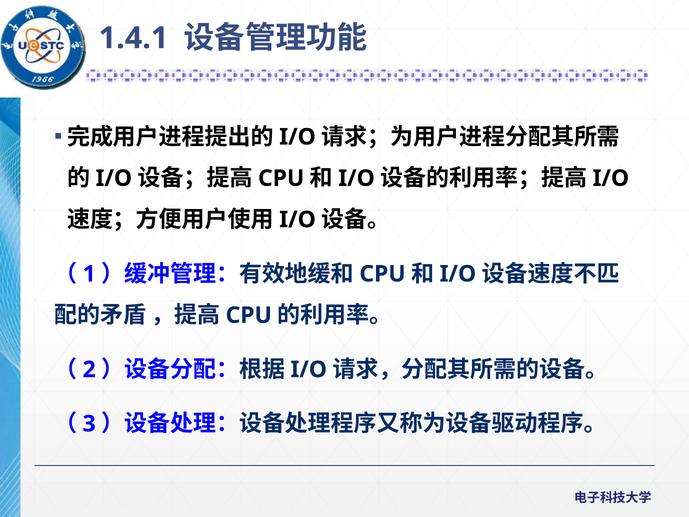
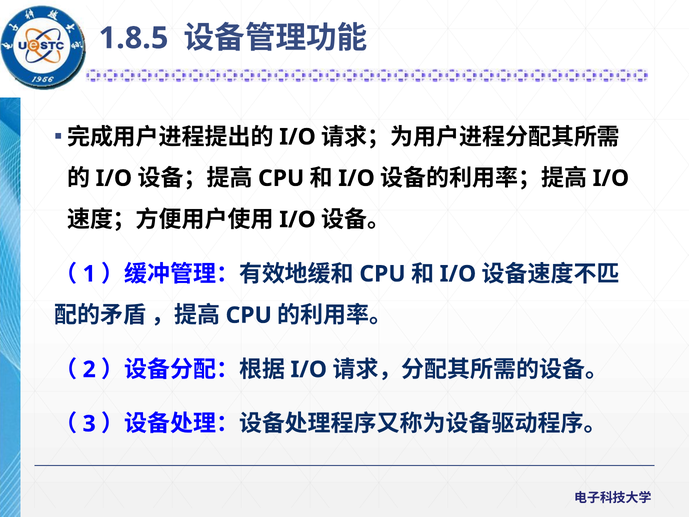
1.4.1: 1.4.1 -> 1.8.5
